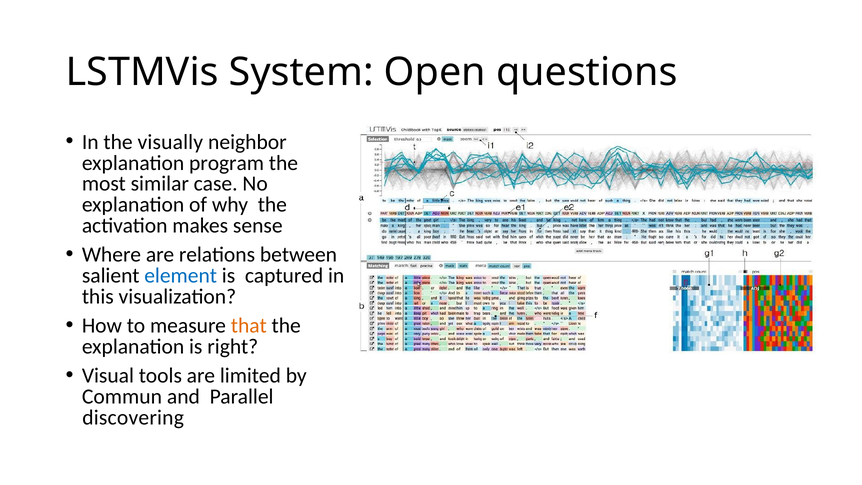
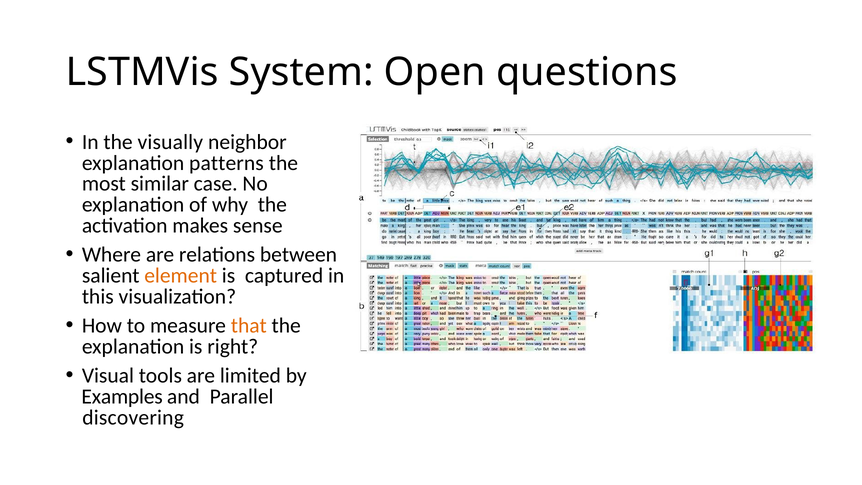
program: program -> patterns
element colour: blue -> orange
Commun: Commun -> Examples
